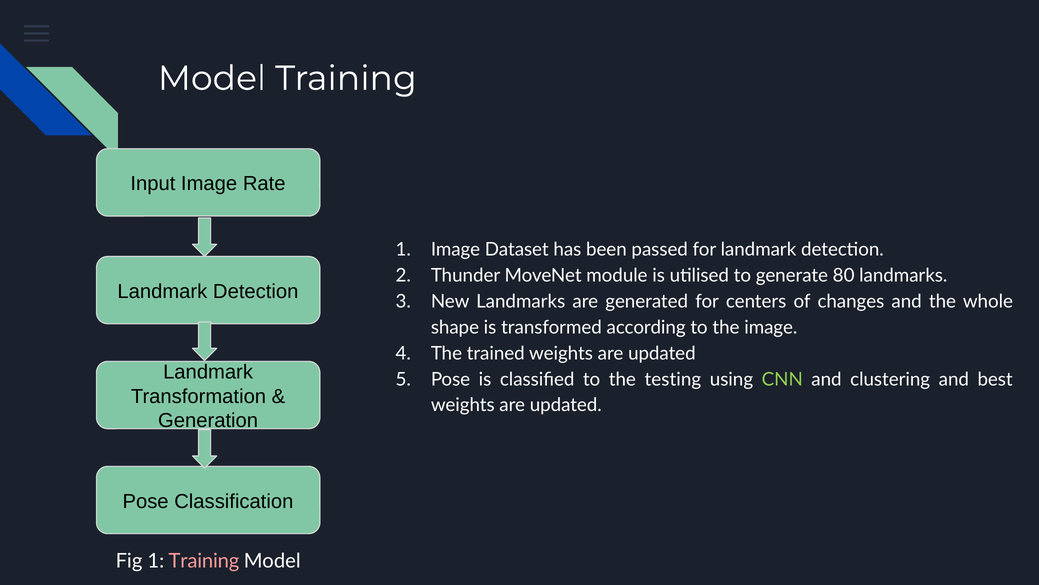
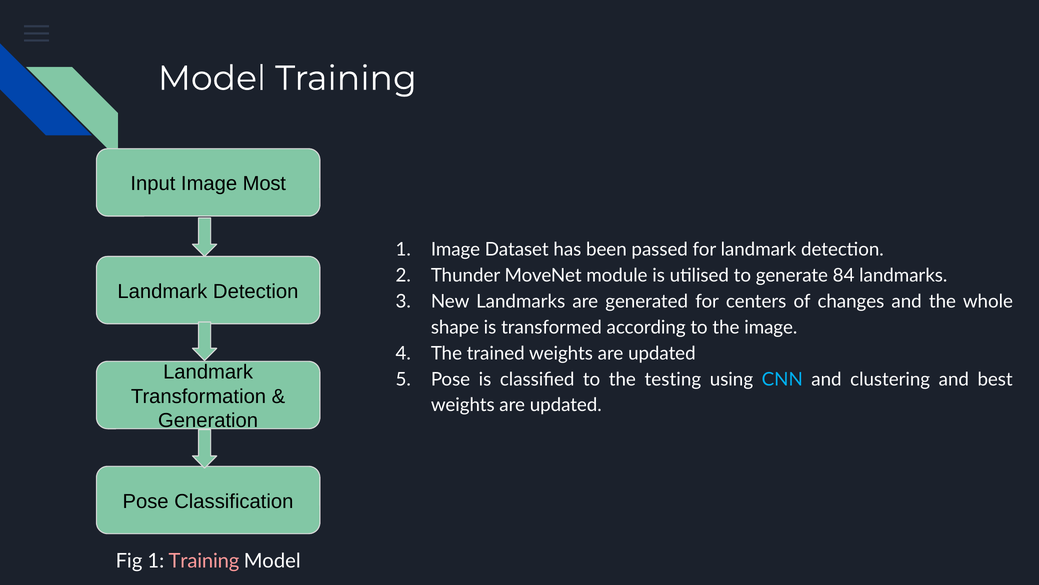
Rate: Rate -> Most
80: 80 -> 84
CNN colour: light green -> light blue
